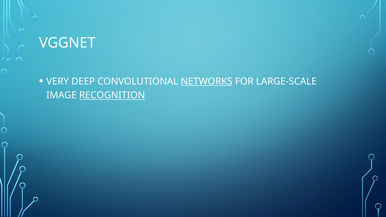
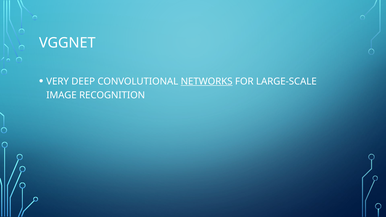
RECOGNITION underline: present -> none
